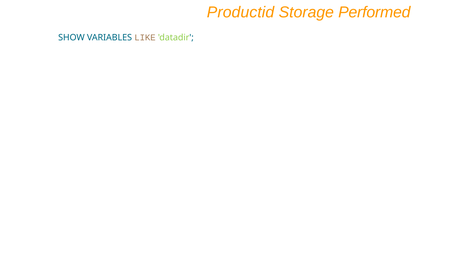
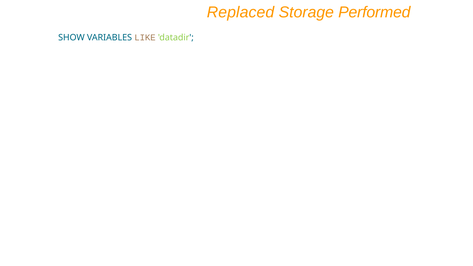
Productid: Productid -> Replaced
